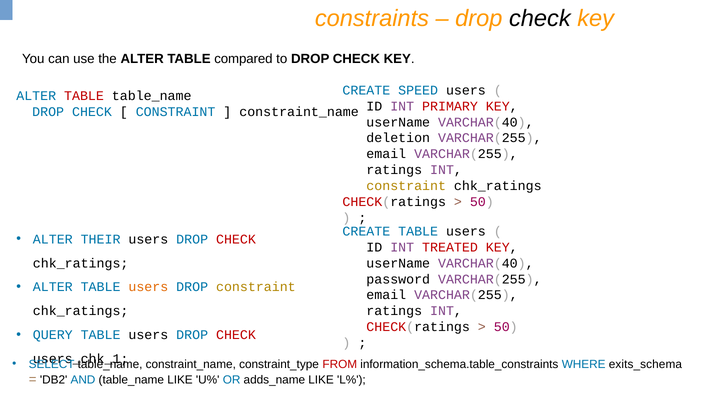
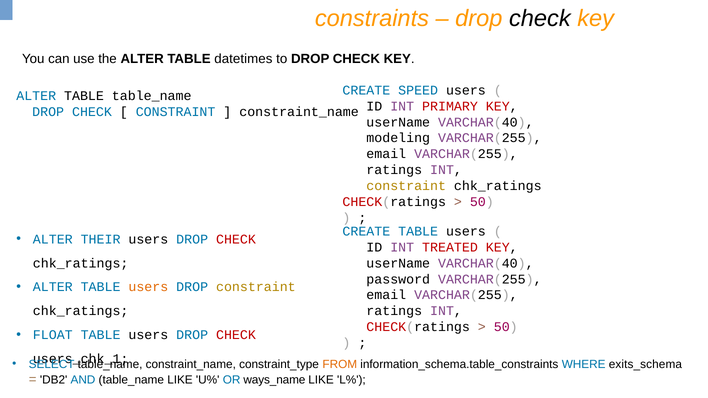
compared: compared -> datetimes
TABLE at (84, 96) colour: red -> black
deletion: deletion -> modeling
QUERY: QUERY -> FLOAT
FROM colour: red -> orange
adds_name: adds_name -> ways_name
